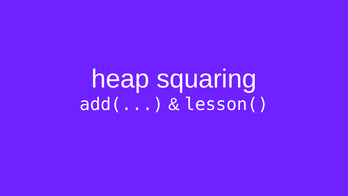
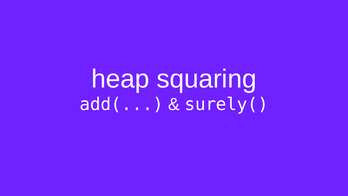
lesson(: lesson( -> surely(
